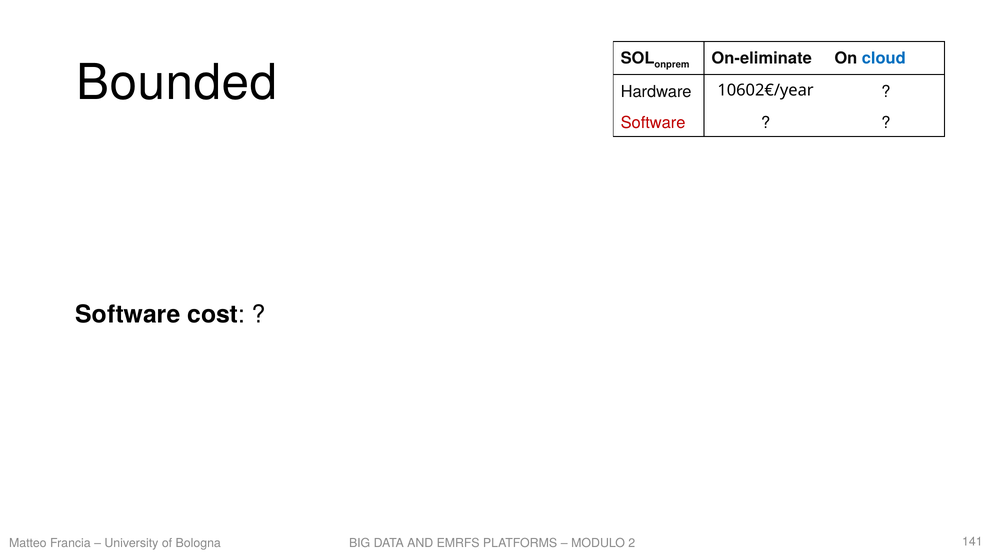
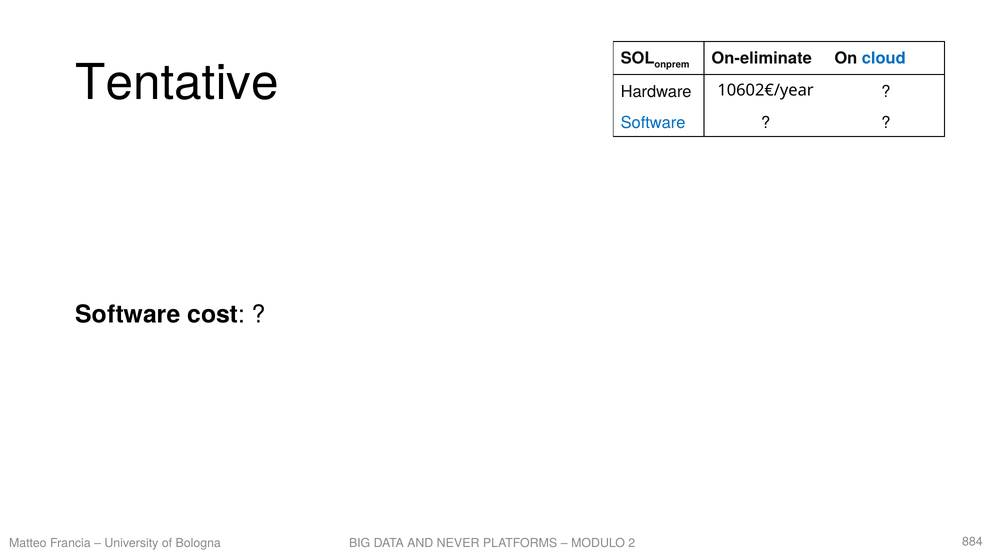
Bounded: Bounded -> Tentative
Software at (653, 123) colour: red -> blue
EMRFS: EMRFS -> NEVER
141: 141 -> 884
